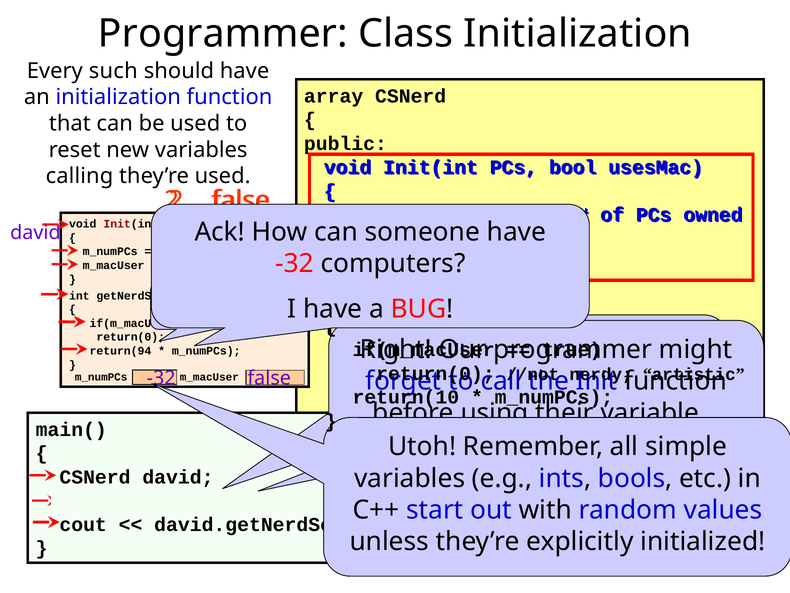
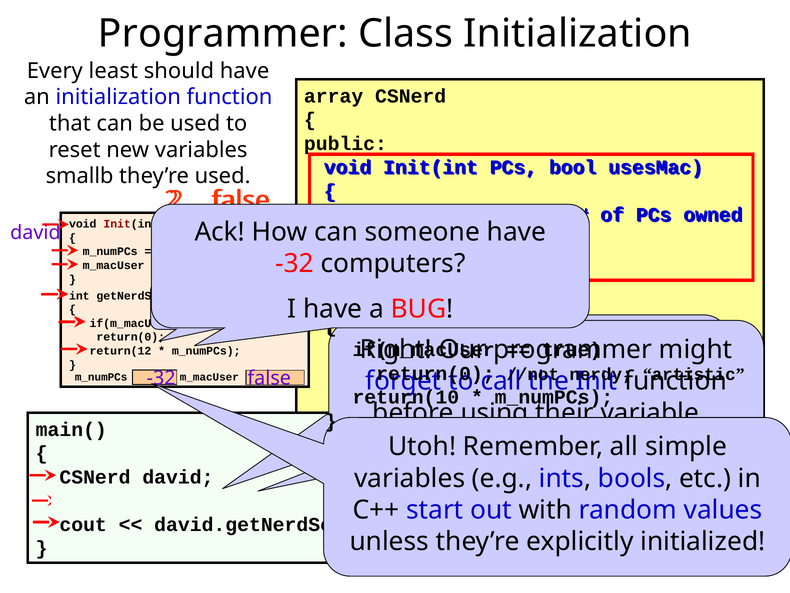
Every such: such -> least
calling: calling -> smallb
return(94: return(94 -> return(12
